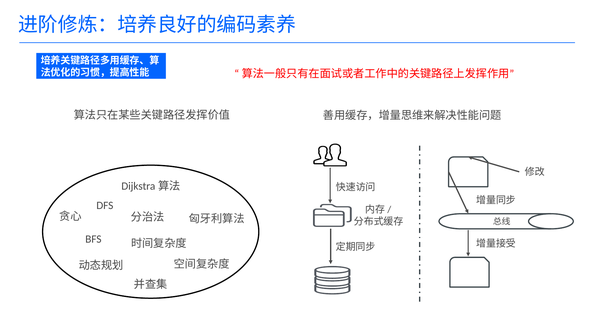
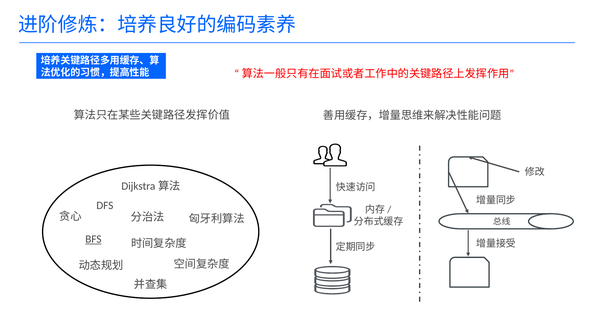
BFS underline: none -> present
